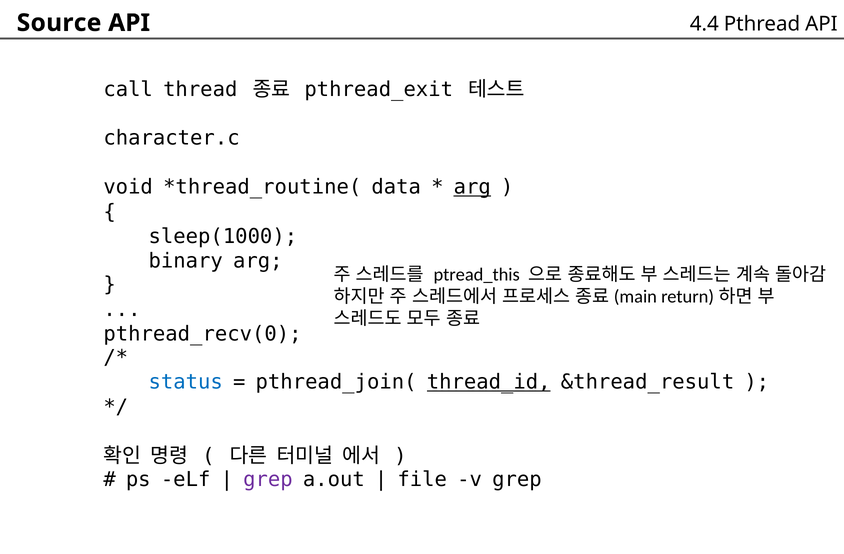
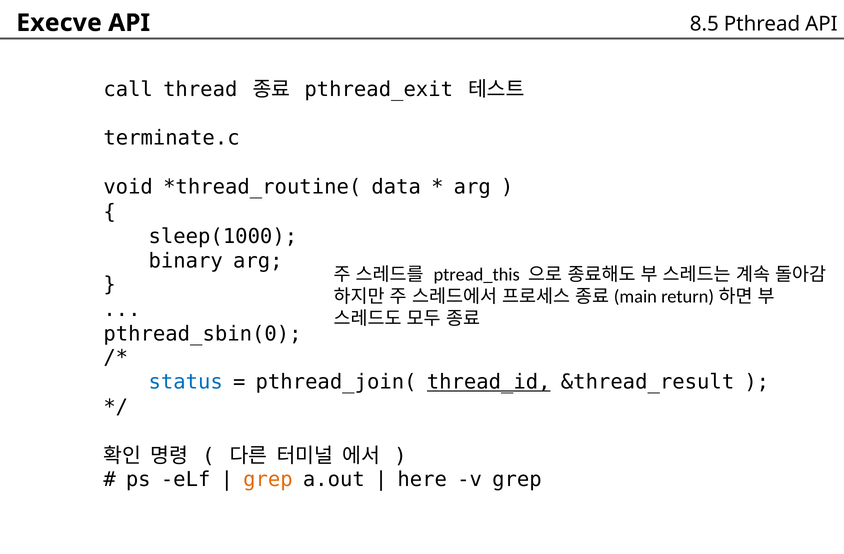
Source: Source -> Execve
4.4: 4.4 -> 8.5
character.c: character.c -> terminate.c
arg at (472, 187) underline: present -> none
pthread_recv(0: pthread_recv(0 -> pthread_sbin(0
grep at (268, 480) colour: purple -> orange
file: file -> here
